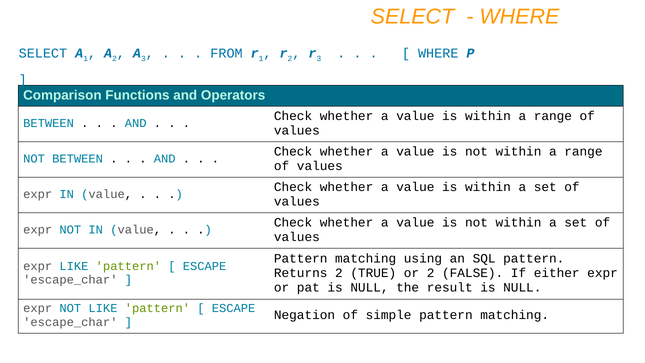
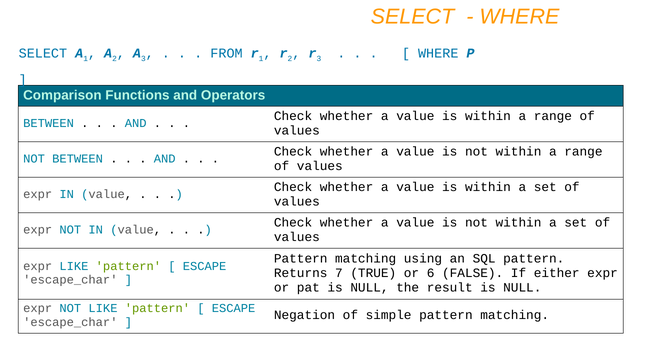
Returns 2: 2 -> 7
or 2: 2 -> 6
